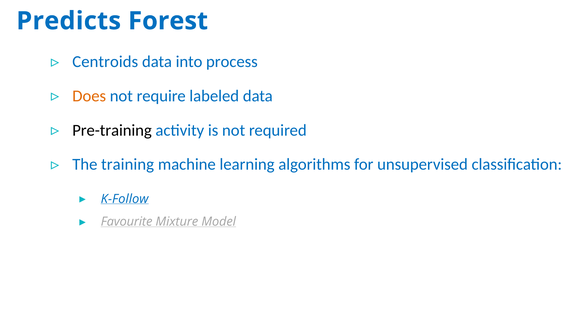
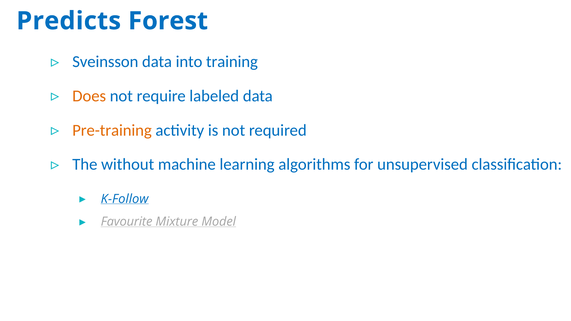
Centroids: Centroids -> Sveinsson
process: process -> training
Pre-training colour: black -> orange
training: training -> without
